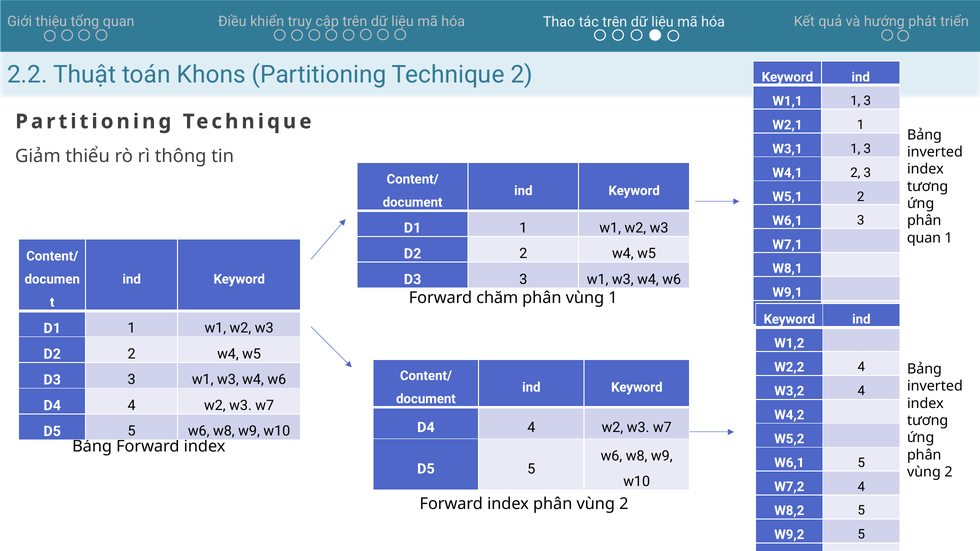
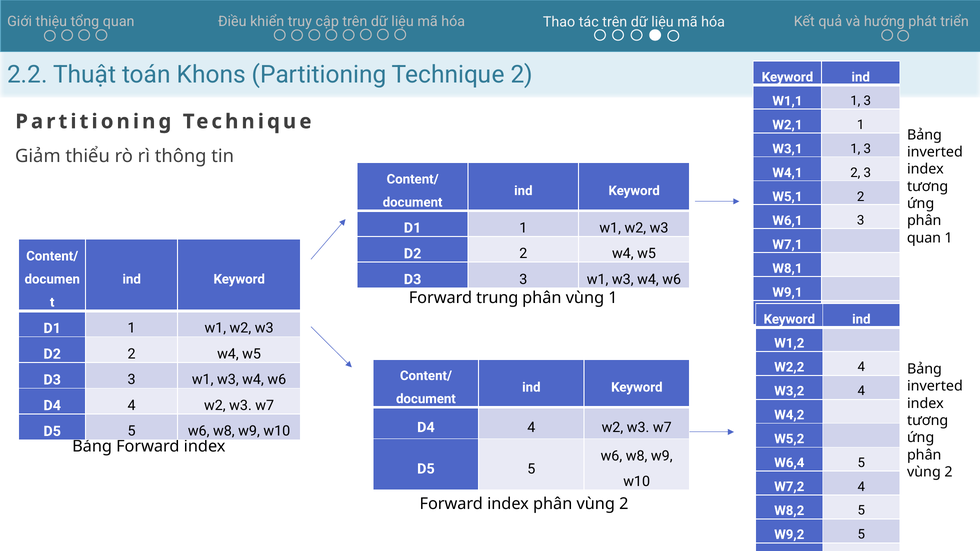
chăm: chăm -> trung
W6,1 at (789, 463): W6,1 -> W6,4
